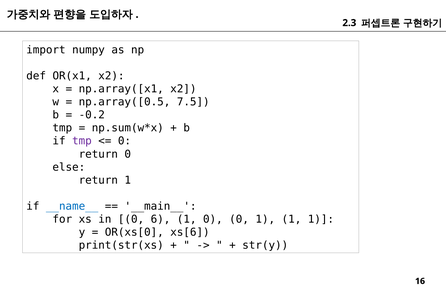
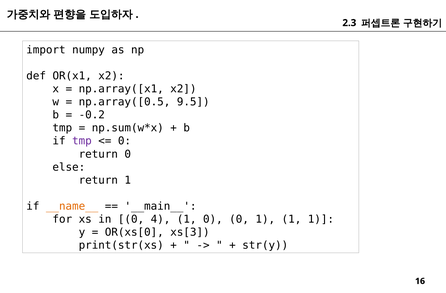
7.5: 7.5 -> 9.5
__name__ colour: blue -> orange
6: 6 -> 4
xs[6: xs[6 -> xs[3
